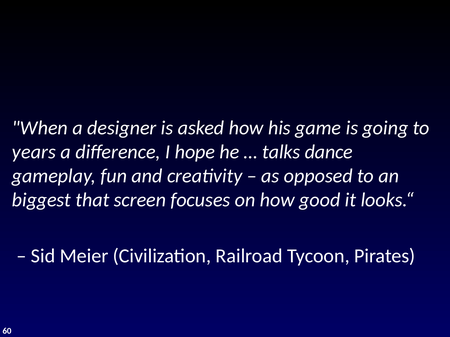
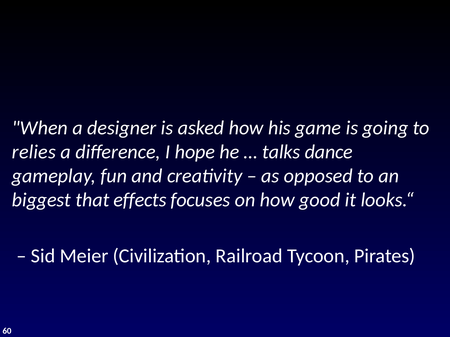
years: years -> relies
screen: screen -> effects
